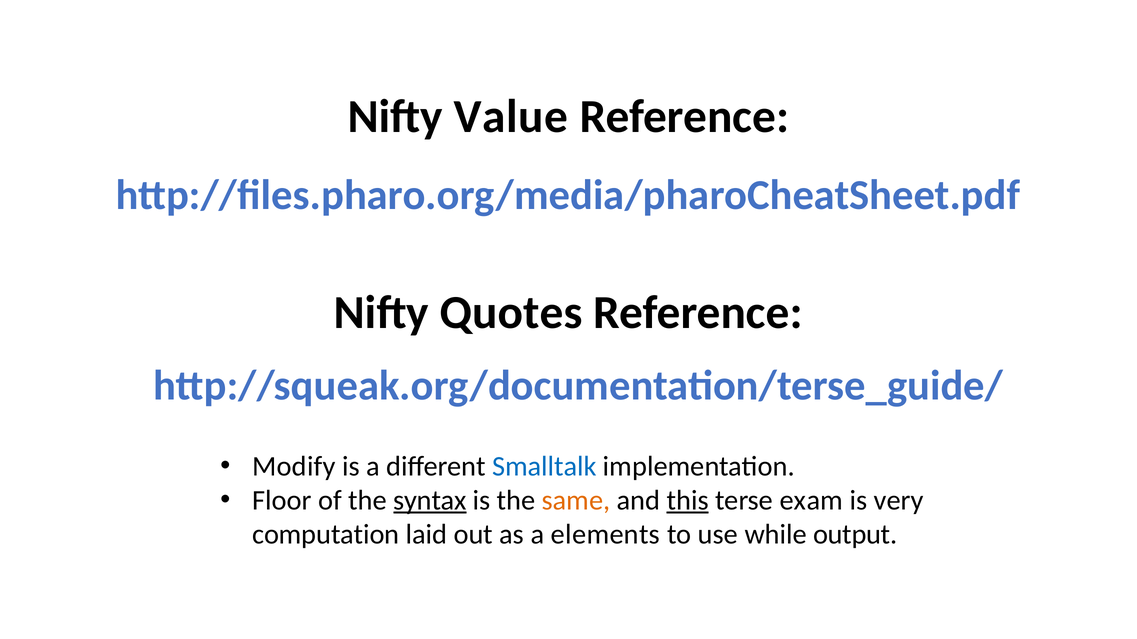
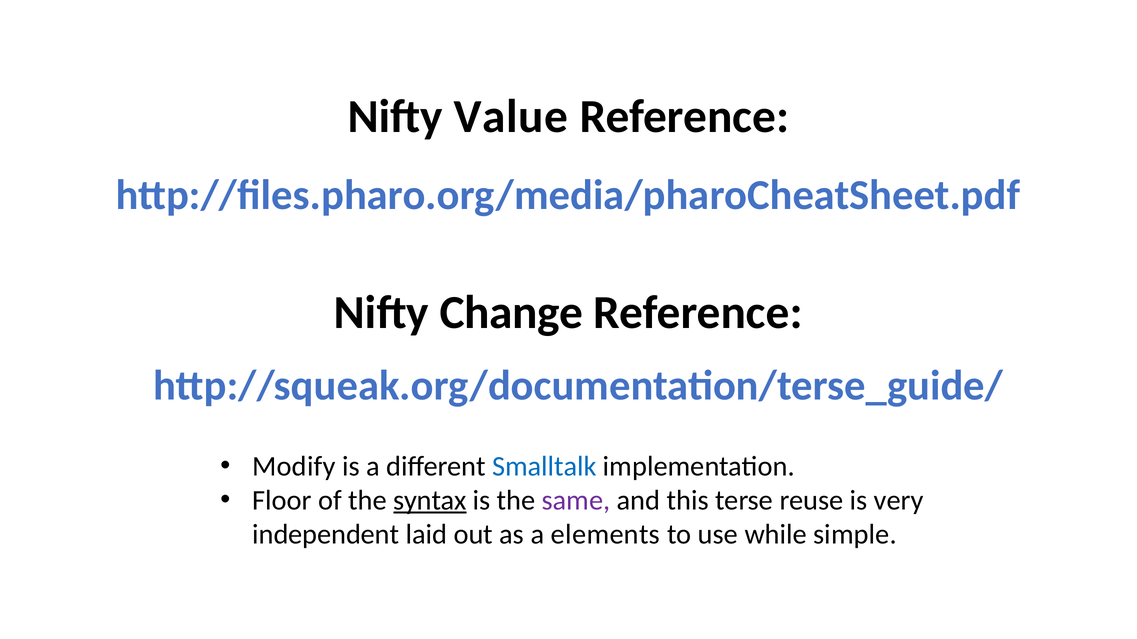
Quotes: Quotes -> Change
same colour: orange -> purple
this underline: present -> none
exam: exam -> reuse
computation: computation -> independent
output: output -> simple
